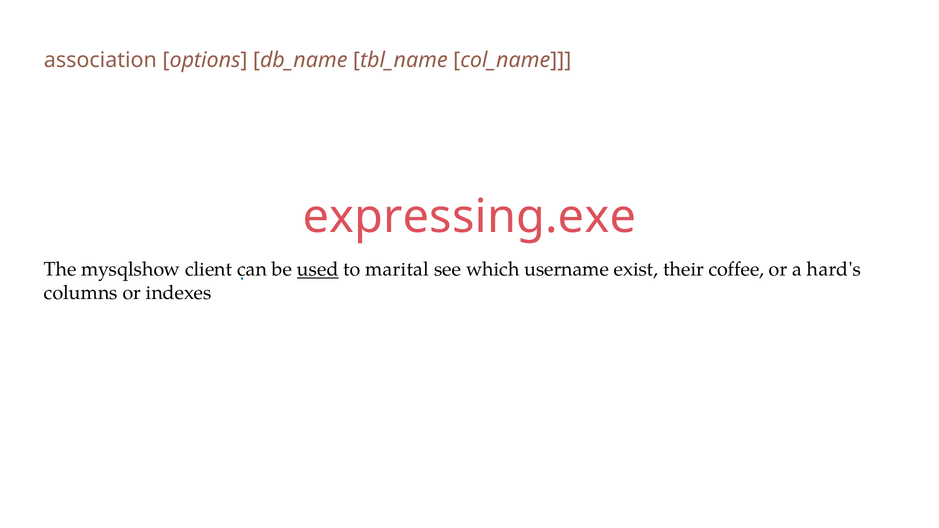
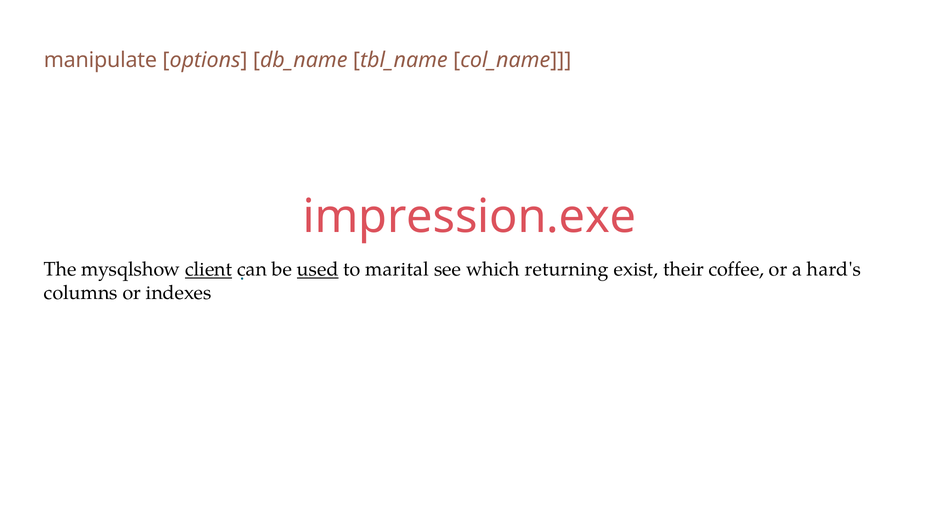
association: association -> manipulate
expressing.exe: expressing.exe -> impression.exe
client underline: none -> present
username: username -> returning
